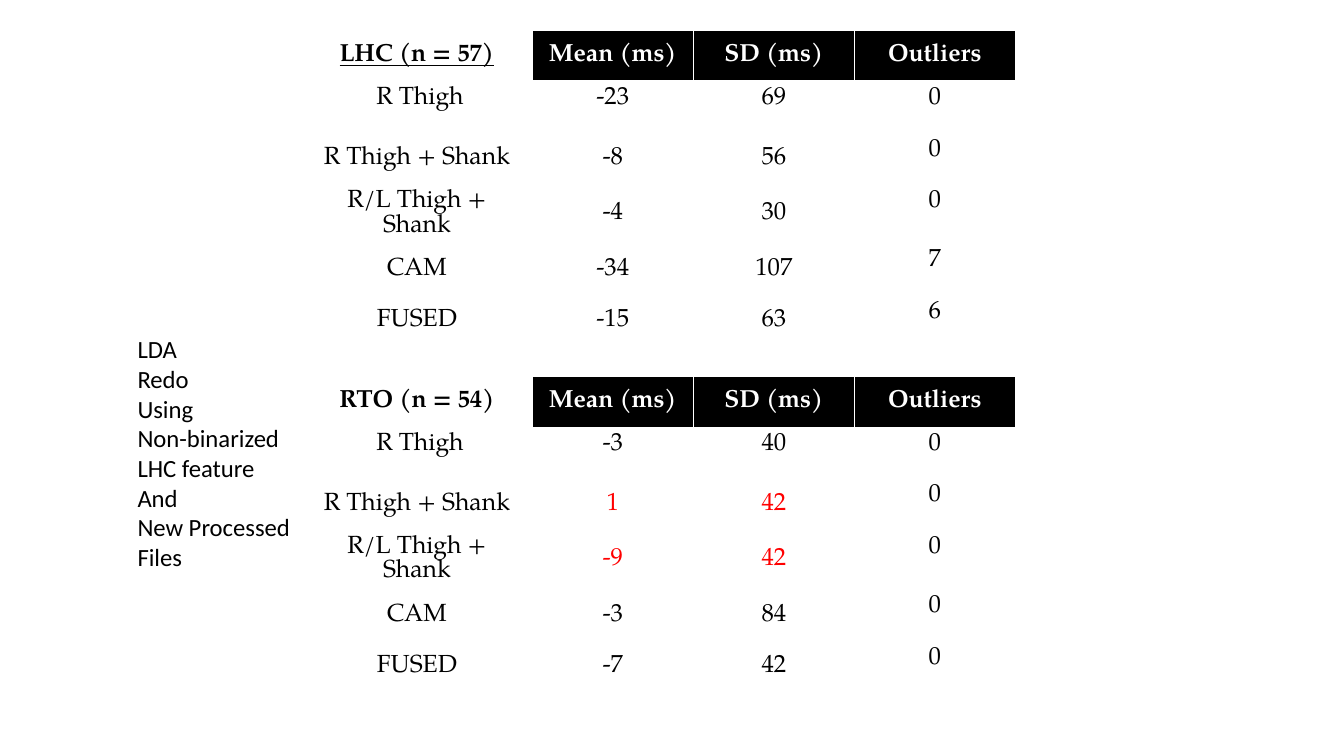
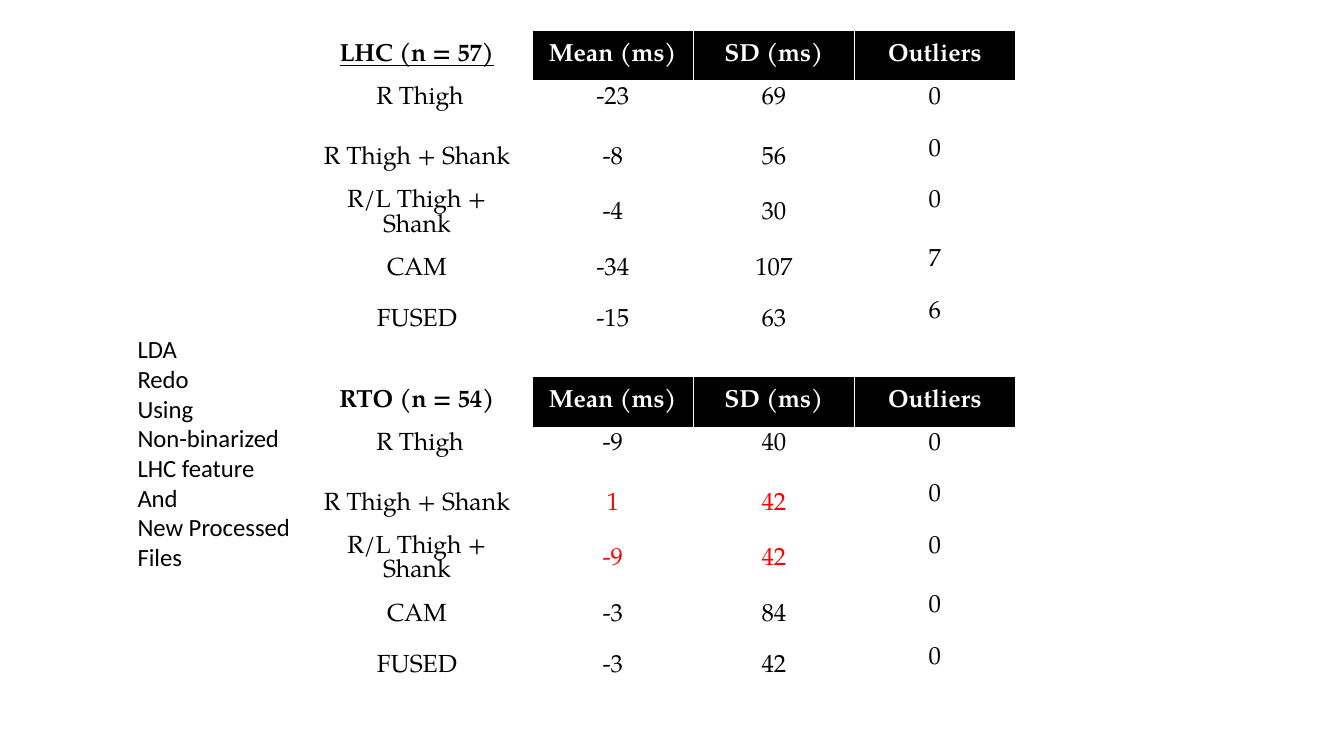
Thigh -3: -3 -> -9
FUSED -7: -7 -> -3
